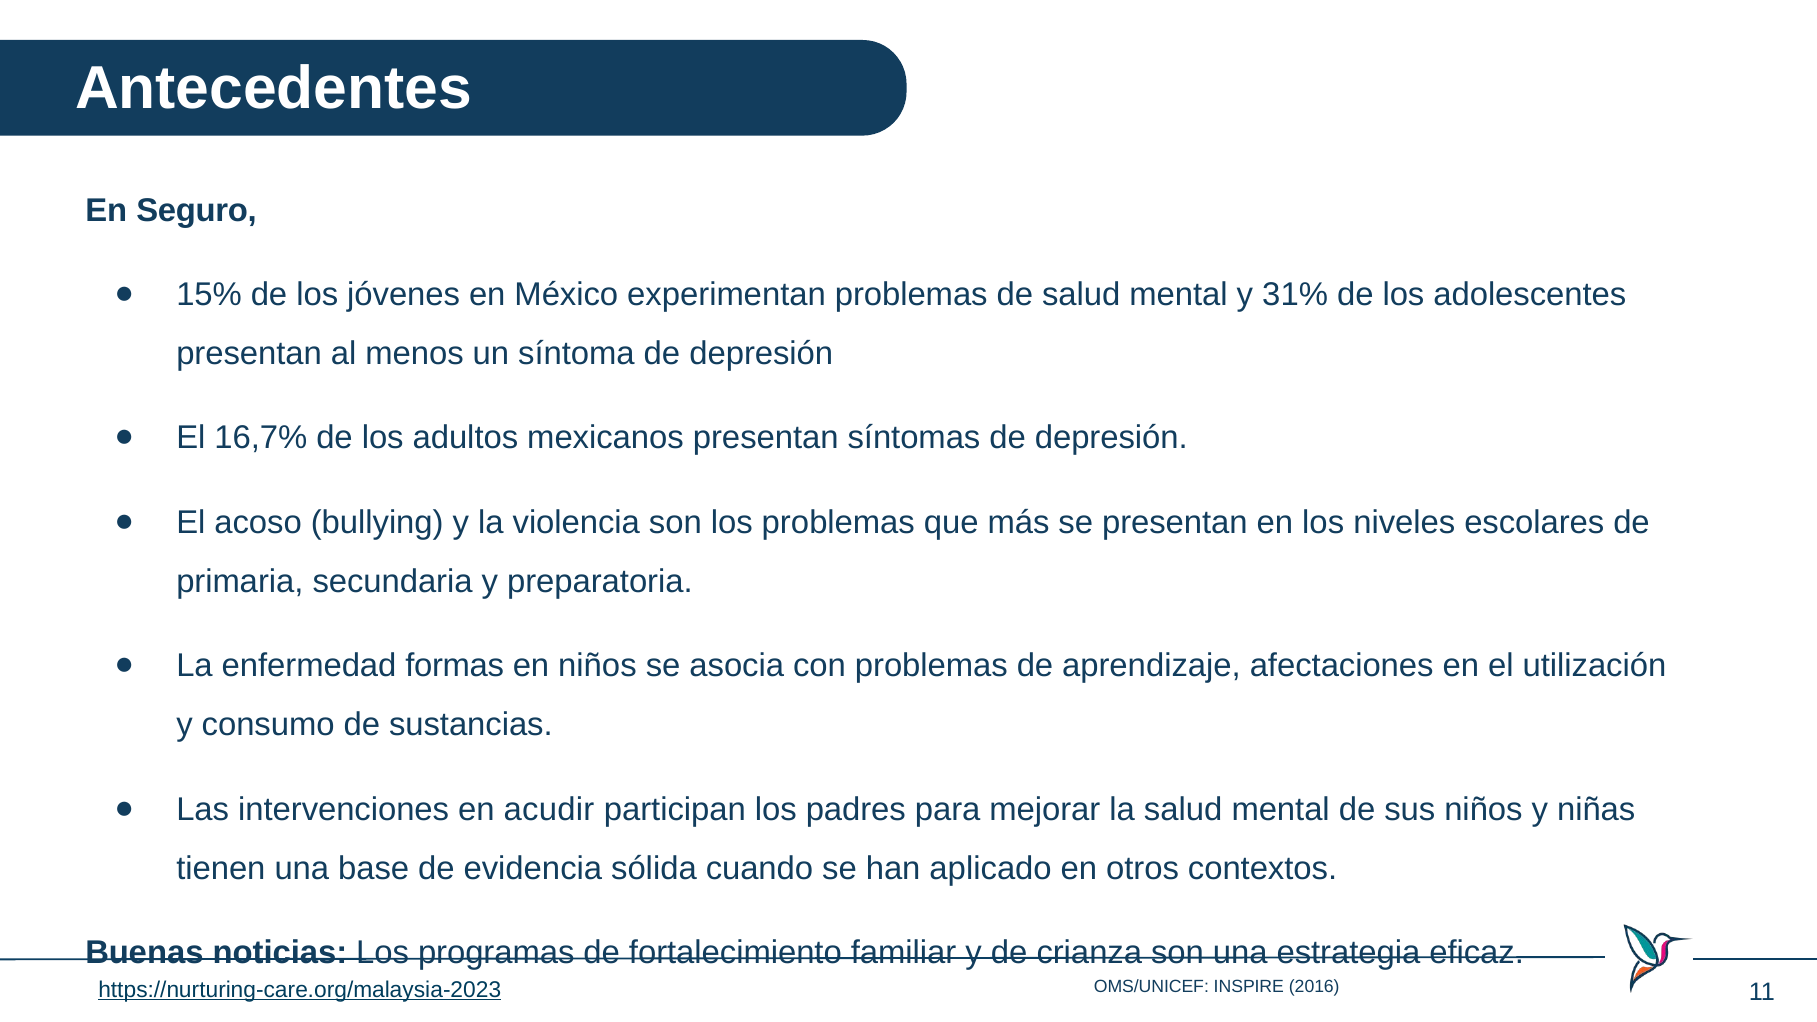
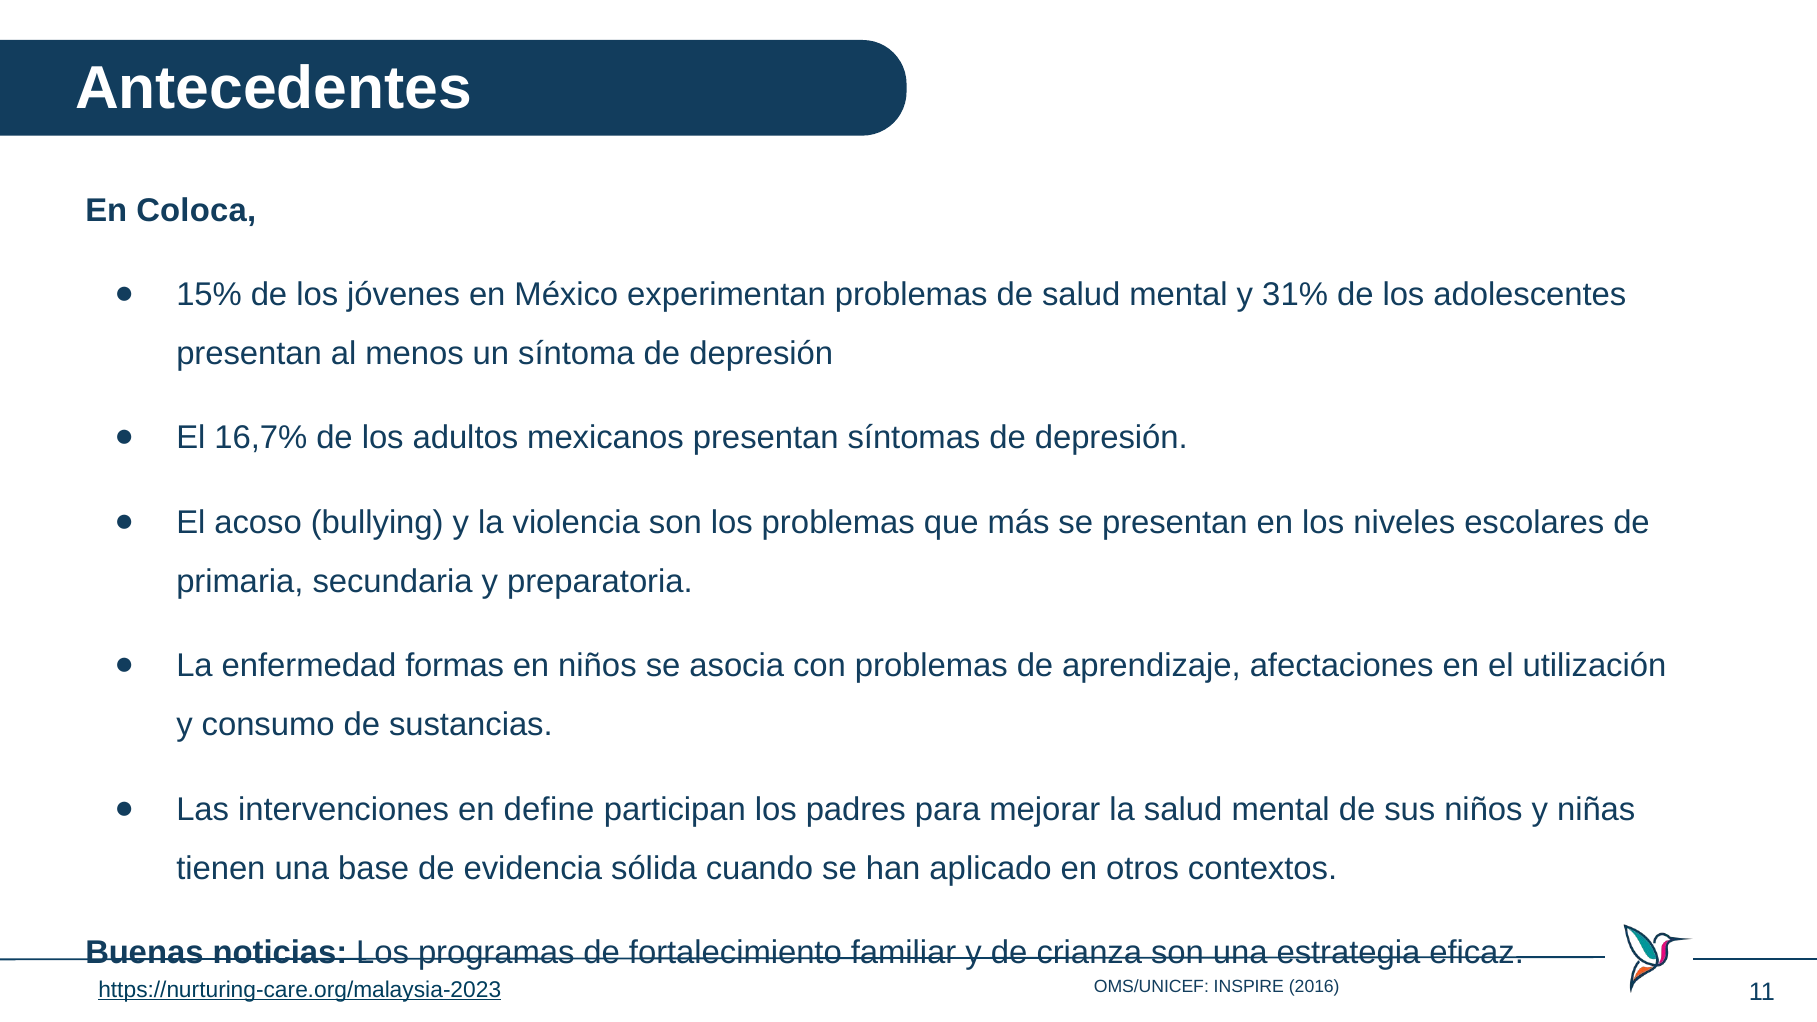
Seguro: Seguro -> Coloca
acudir: acudir -> define
